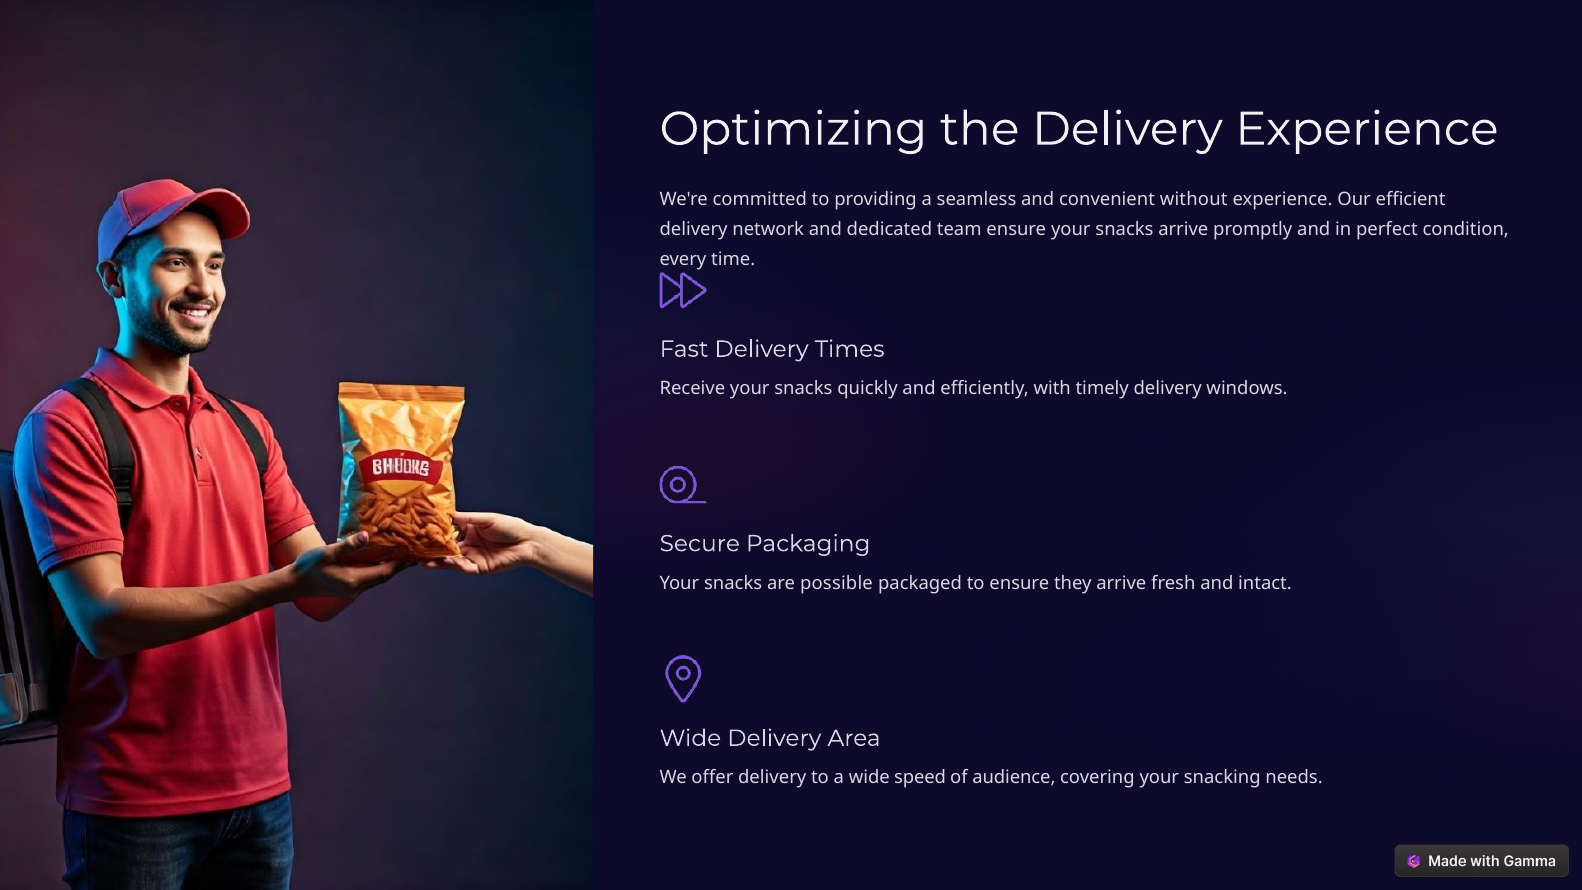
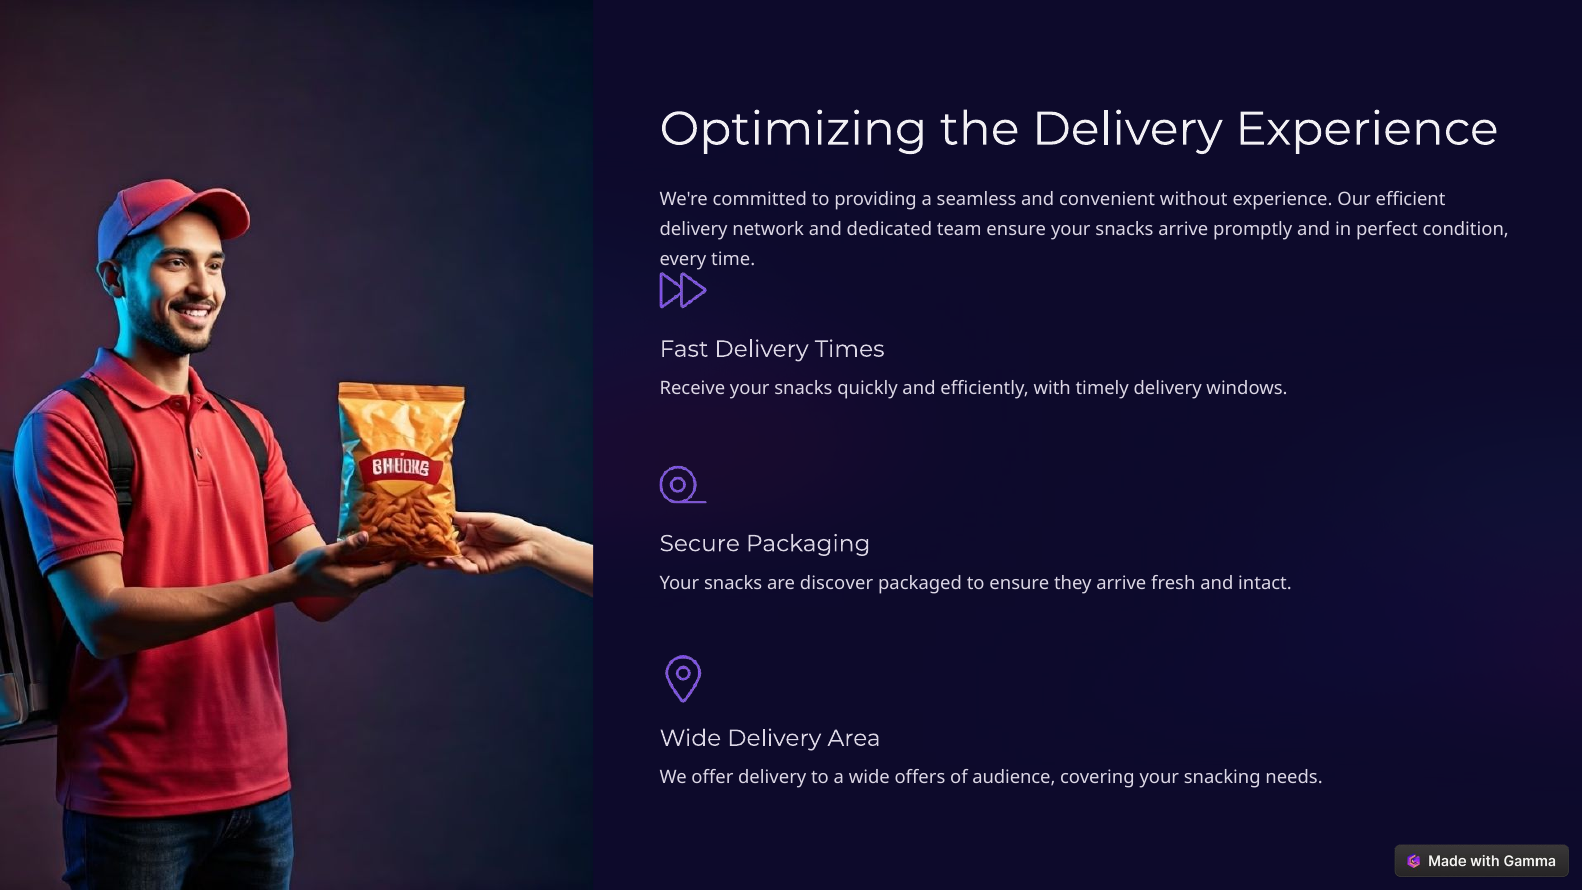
possible: possible -> discover
speed: speed -> offers
